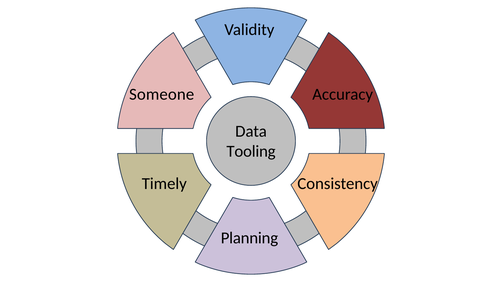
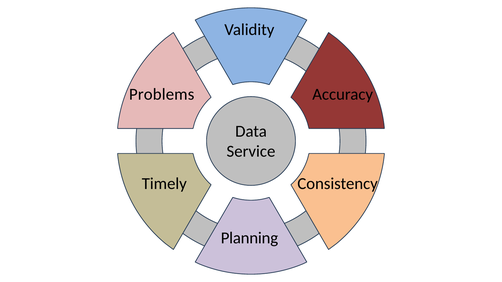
Someone: Someone -> Problems
Tooling: Tooling -> Service
